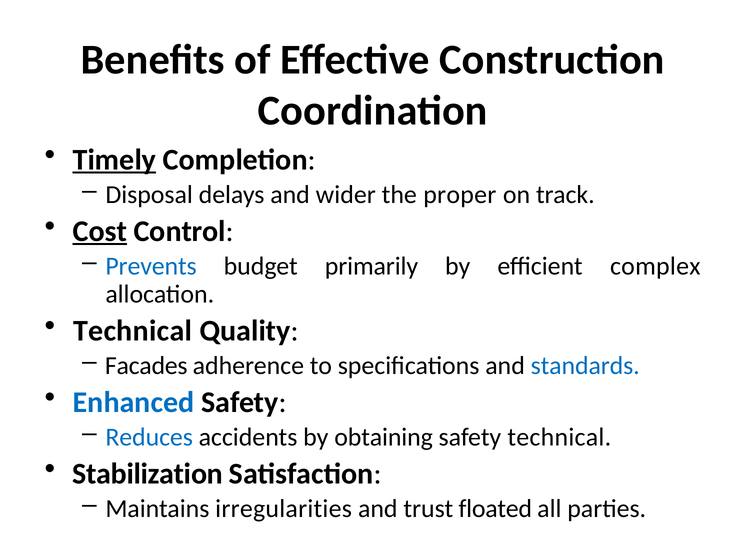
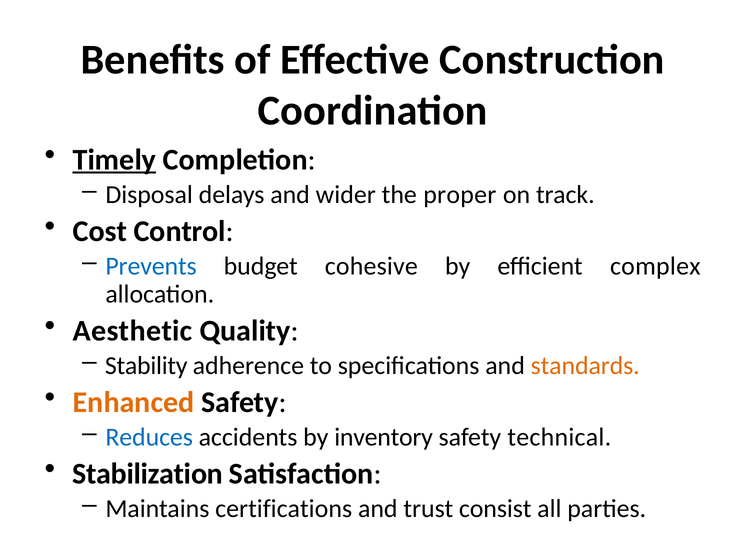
Cost underline: present -> none
primarily: primarily -> cohesive
Technical at (133, 331): Technical -> Aesthetic
Facades: Facades -> Stability
standards colour: blue -> orange
Enhanced colour: blue -> orange
obtaining: obtaining -> inventory
irregularities: irregularities -> certifications
floated: floated -> consist
